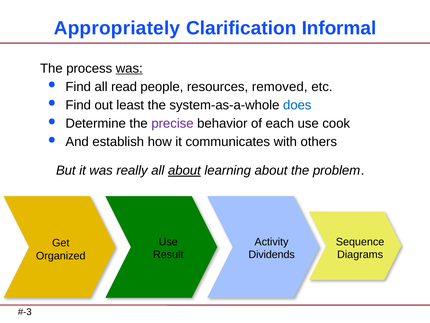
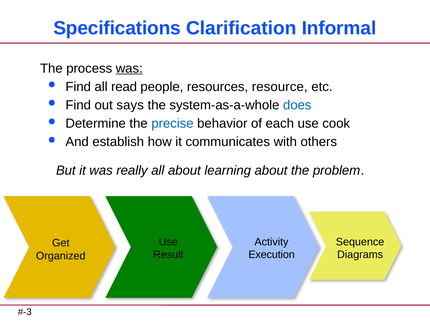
Appropriately: Appropriately -> Specifications
removed: removed -> resource
least: least -> says
precise colour: purple -> blue
about at (184, 170) underline: present -> none
Dividends: Dividends -> Execution
